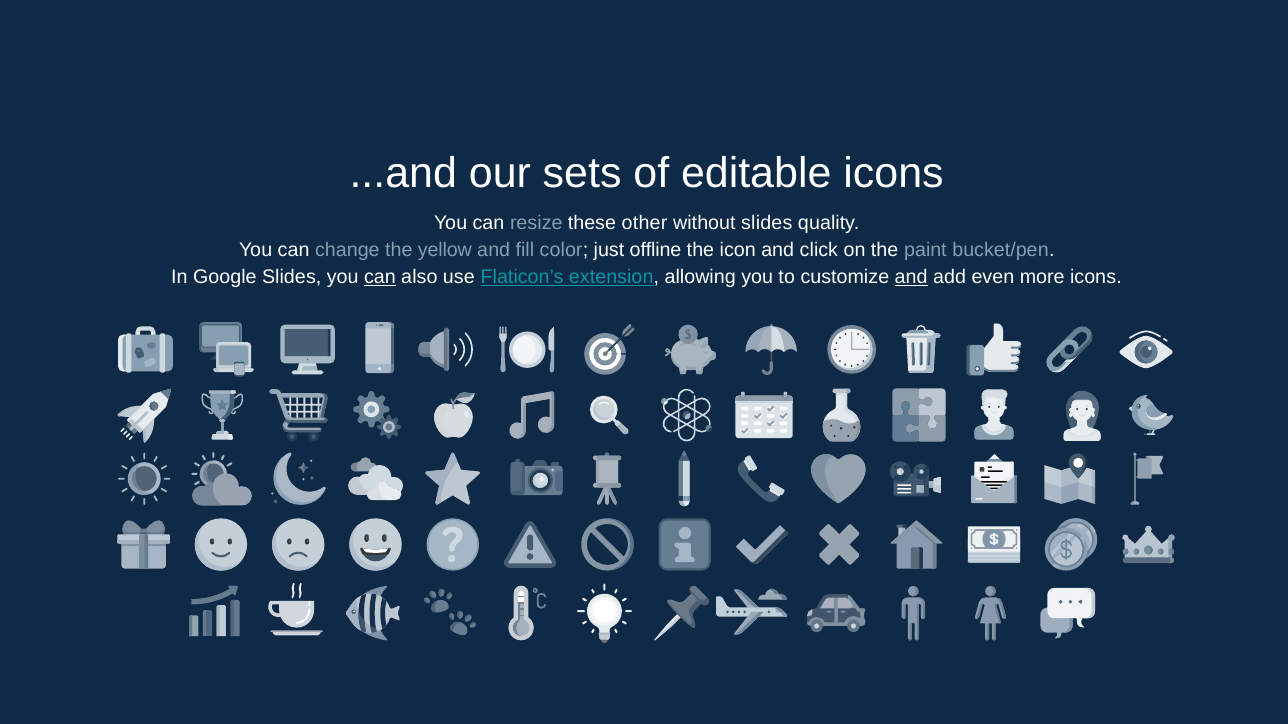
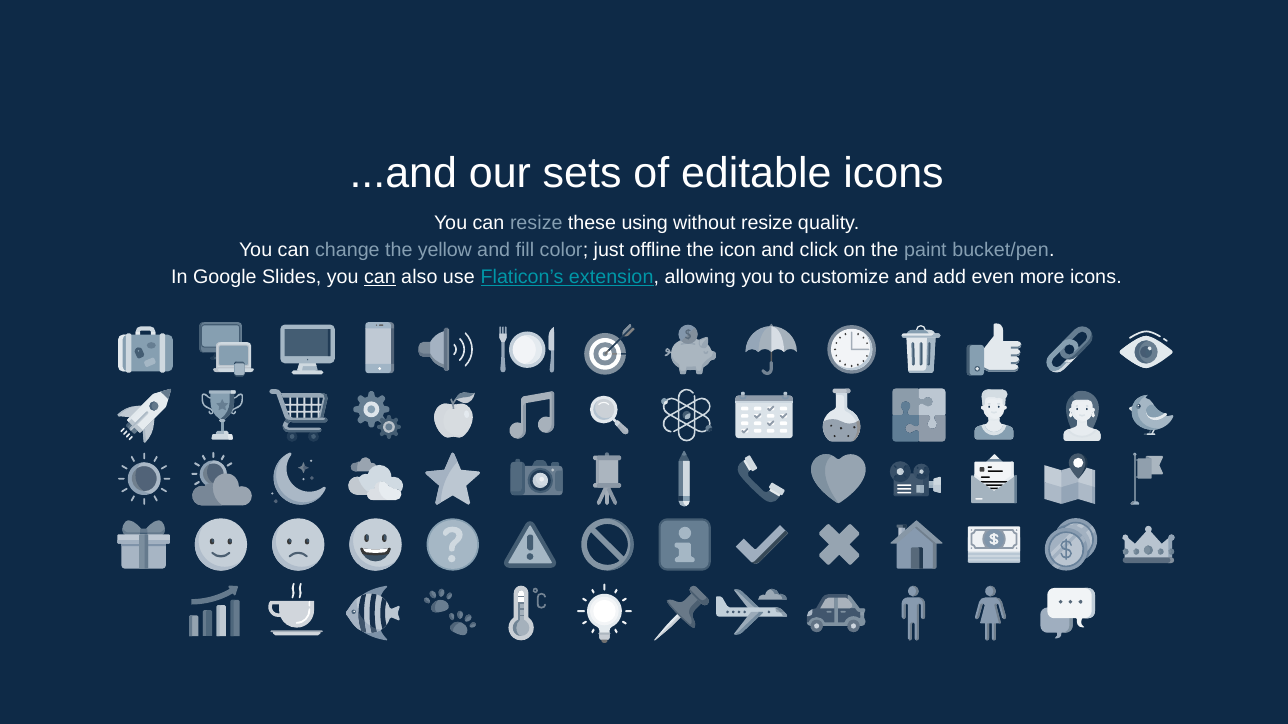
other: other -> using
without slides: slides -> resize
and at (911, 277) underline: present -> none
